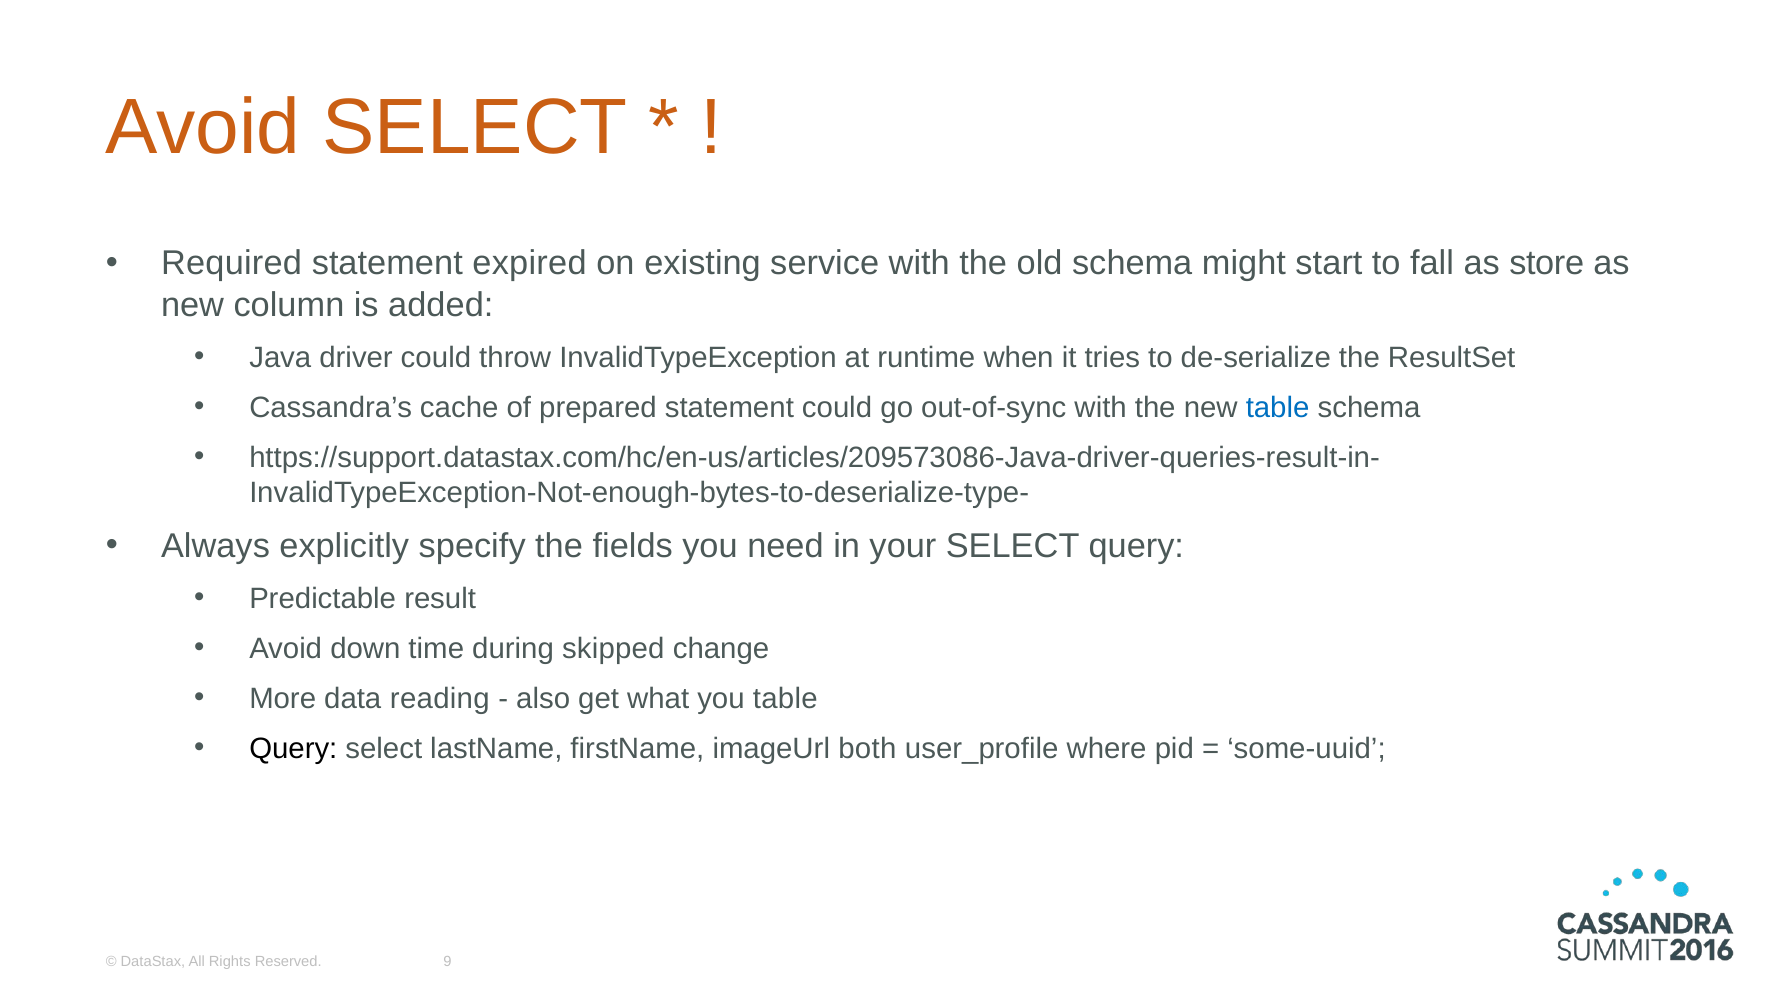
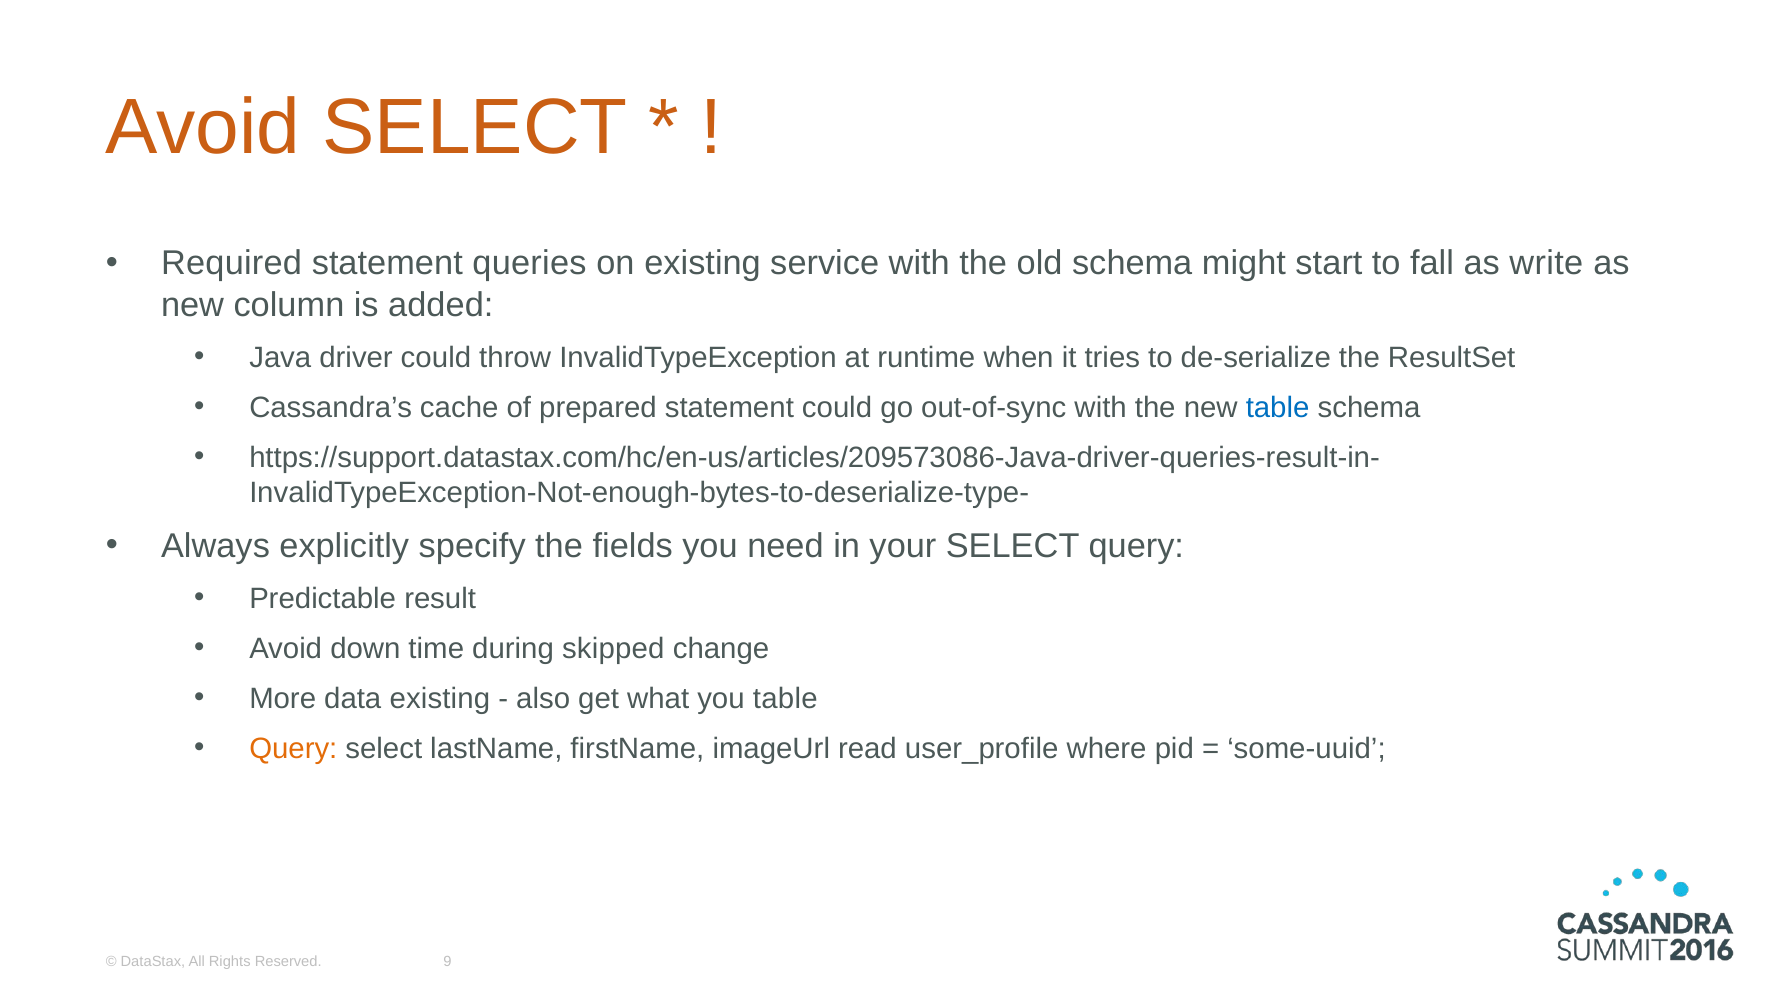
expired: expired -> queries
store: store -> write
data reading: reading -> existing
Query at (293, 749) colour: black -> orange
both: both -> read
